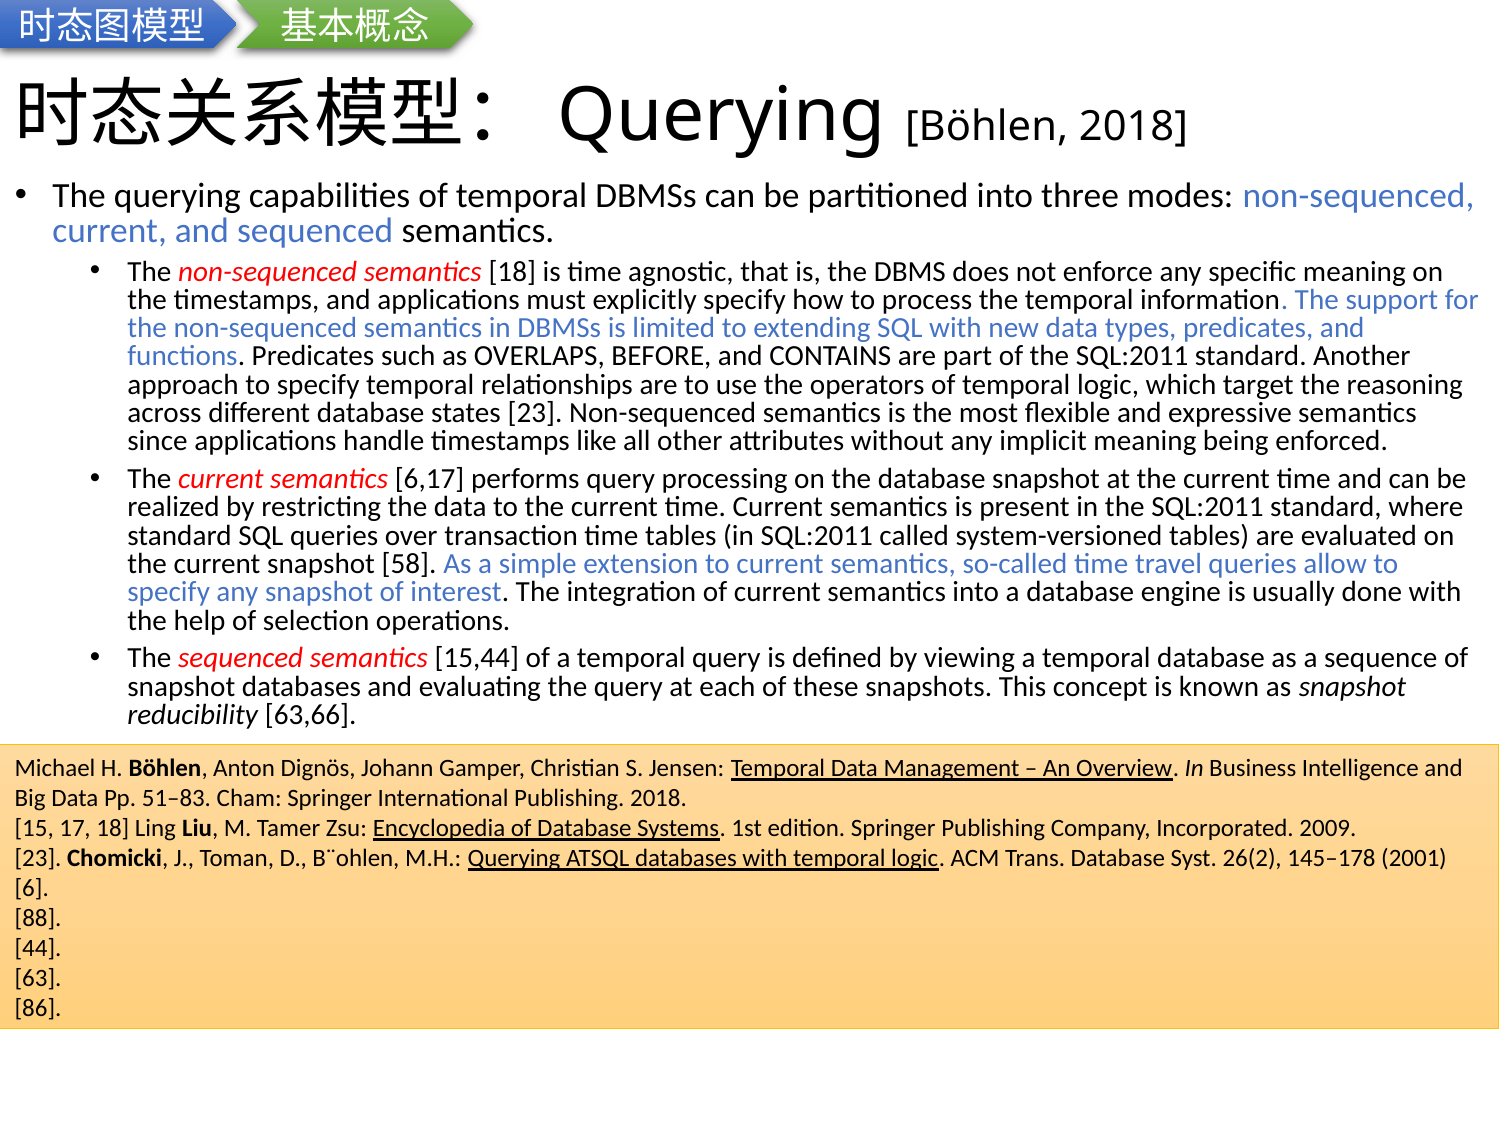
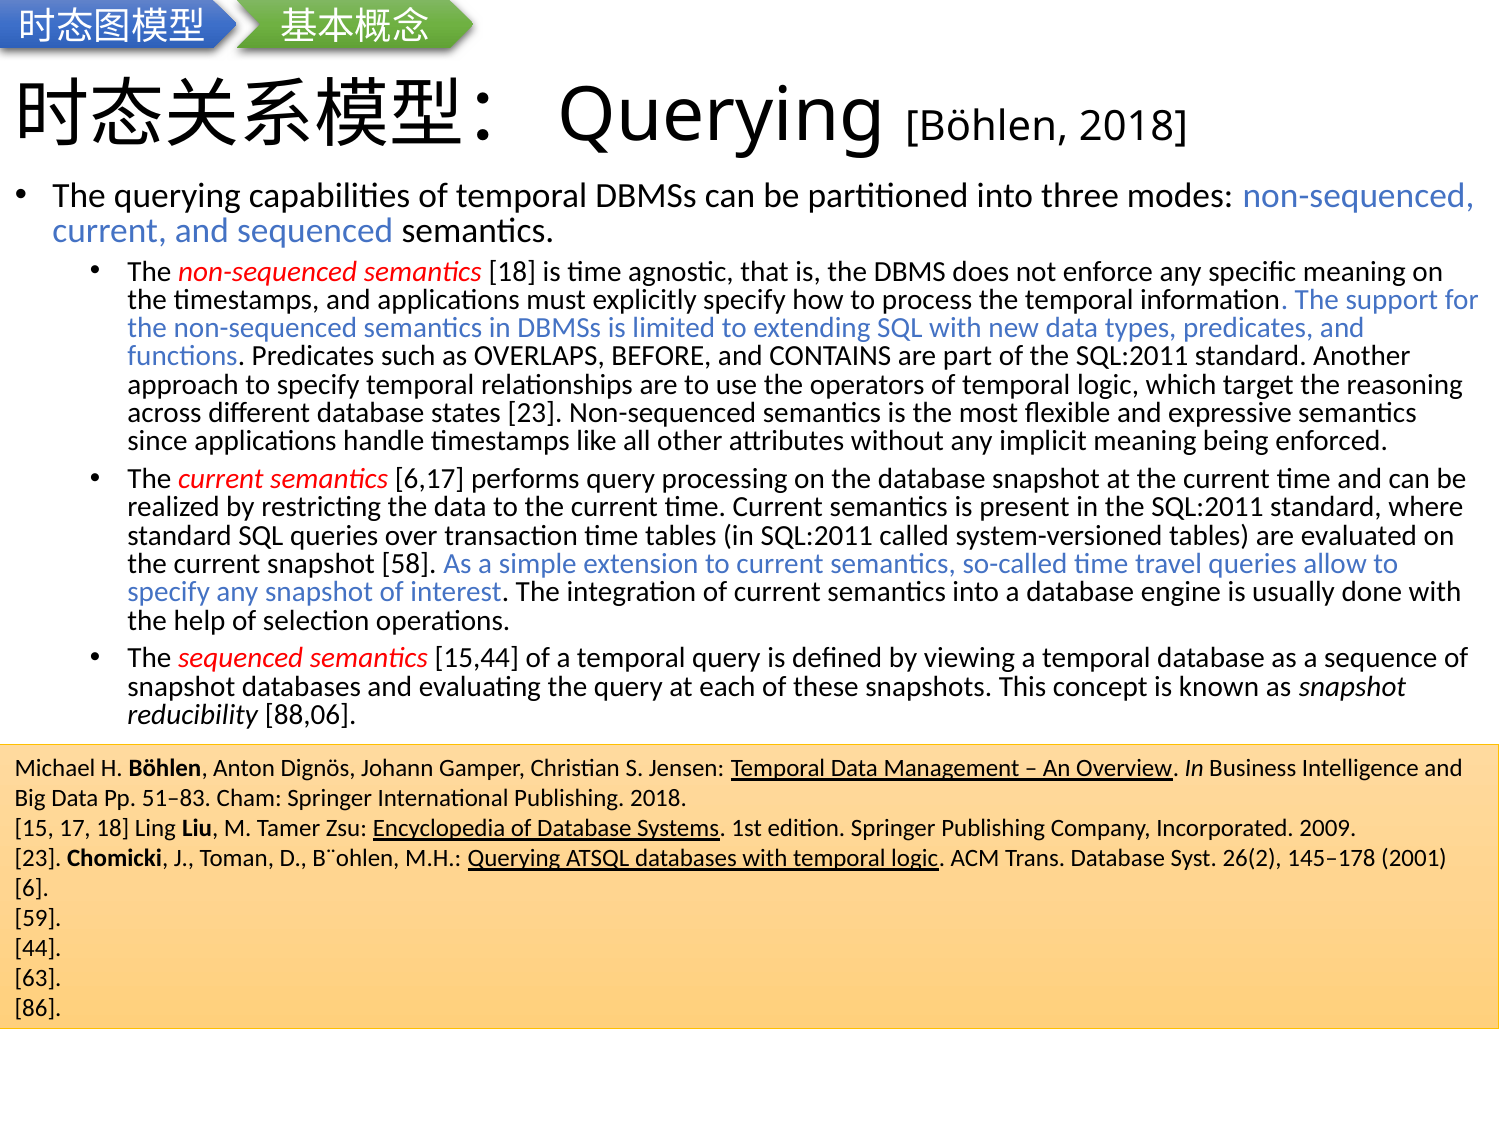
63,66: 63,66 -> 88,06
88: 88 -> 59
